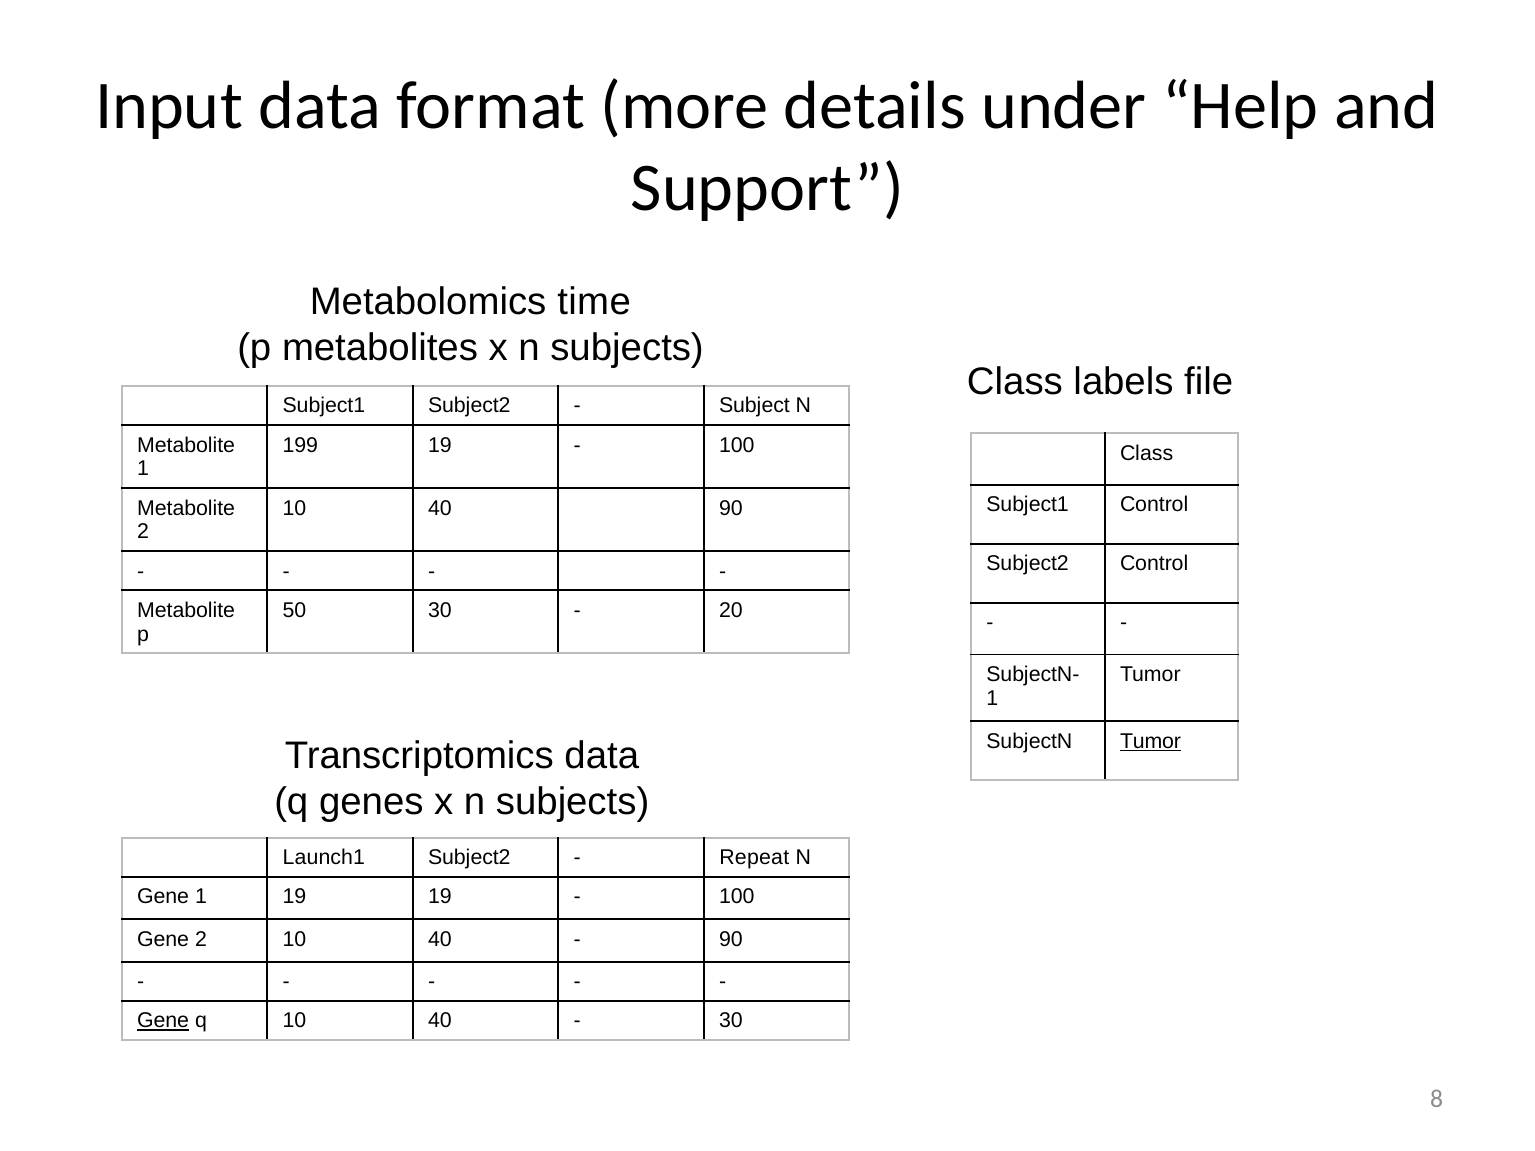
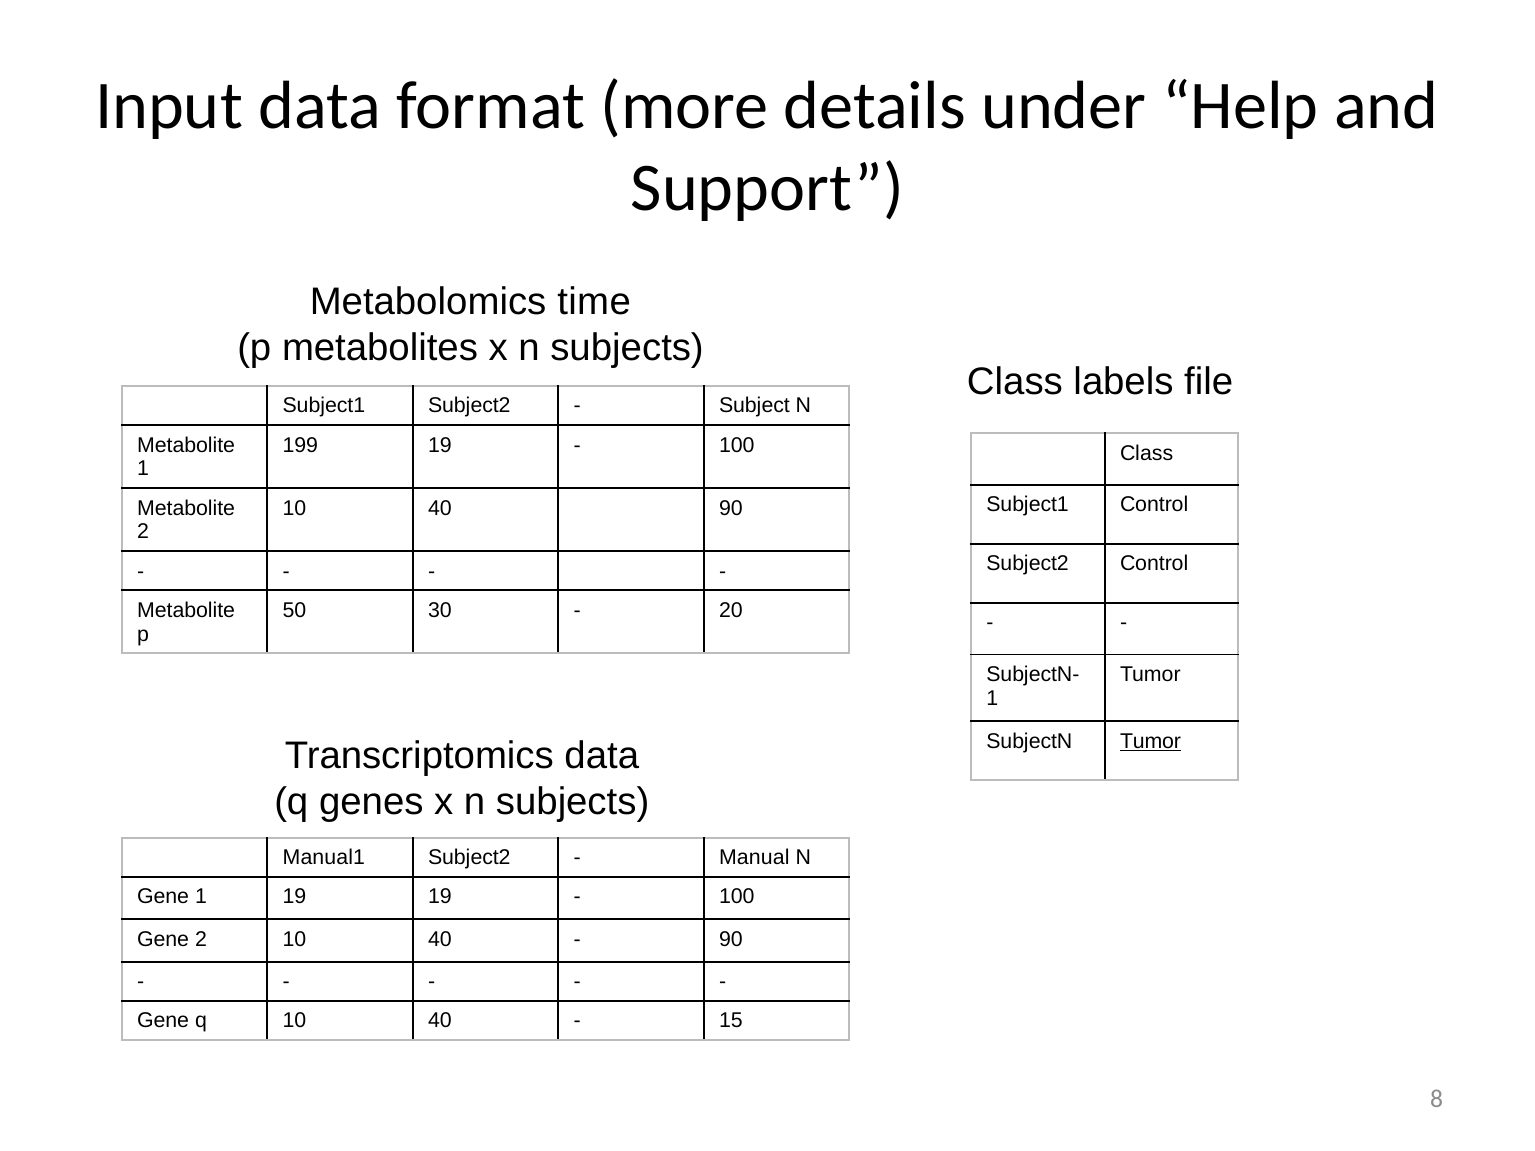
Launch1: Launch1 -> Manual1
Repeat: Repeat -> Manual
Gene at (163, 1021) underline: present -> none
30 at (731, 1021): 30 -> 15
